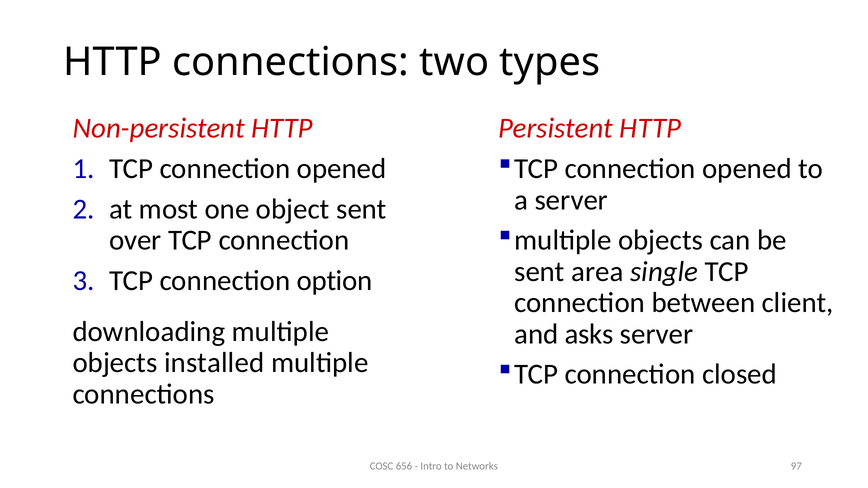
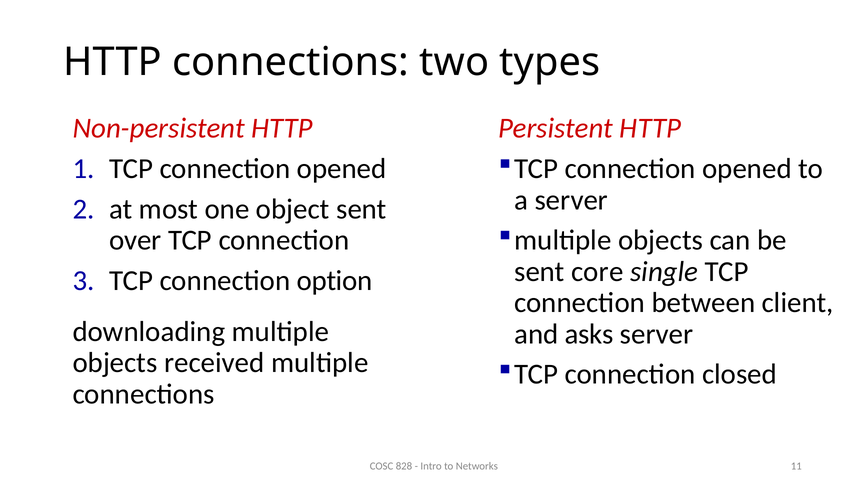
area: area -> core
installed: installed -> received
656: 656 -> 828
97: 97 -> 11
